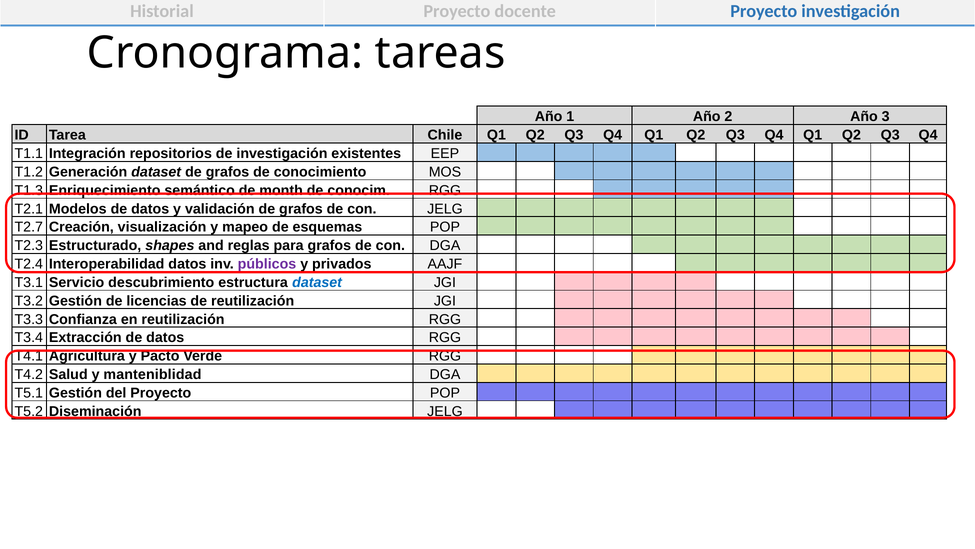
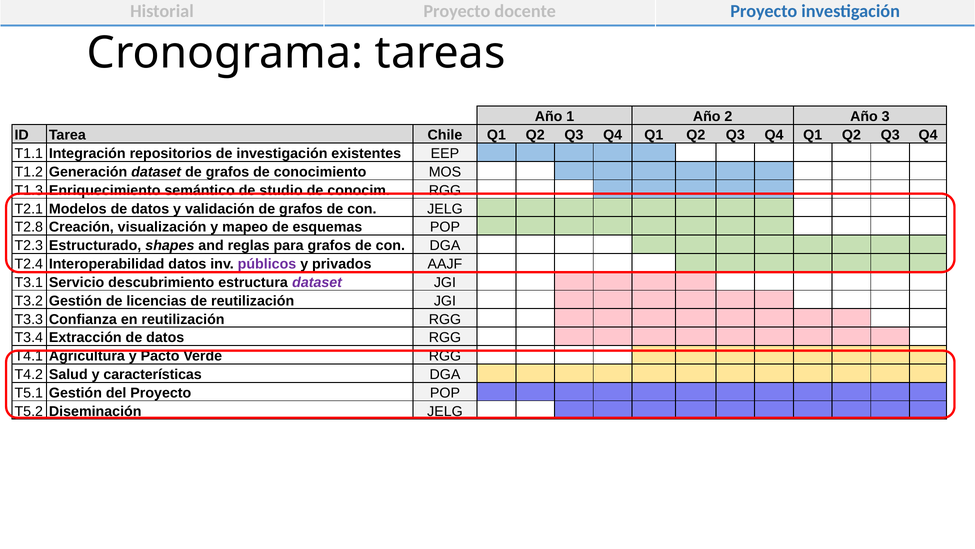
month: month -> studio
T2.7: T2.7 -> T2.8
dataset at (317, 282) colour: blue -> purple
manteniblidad: manteniblidad -> características
